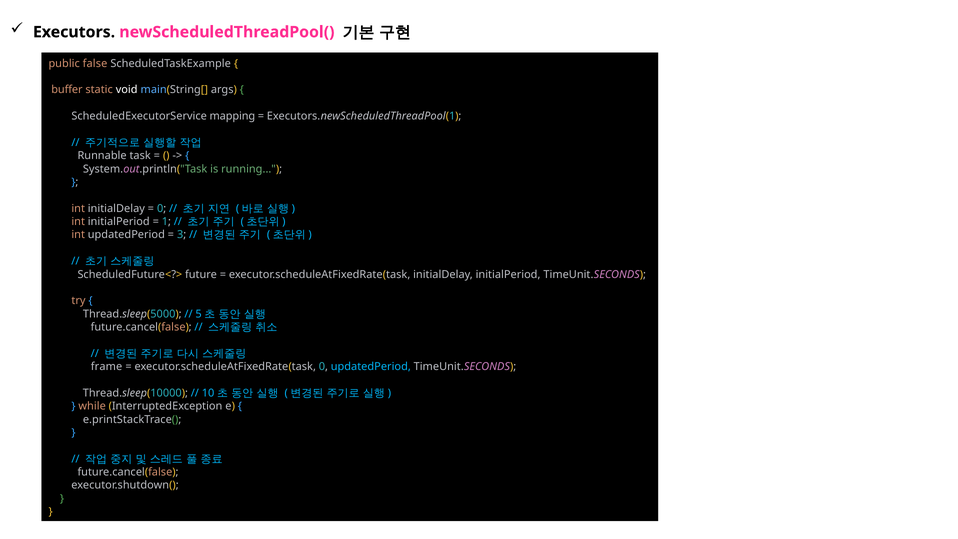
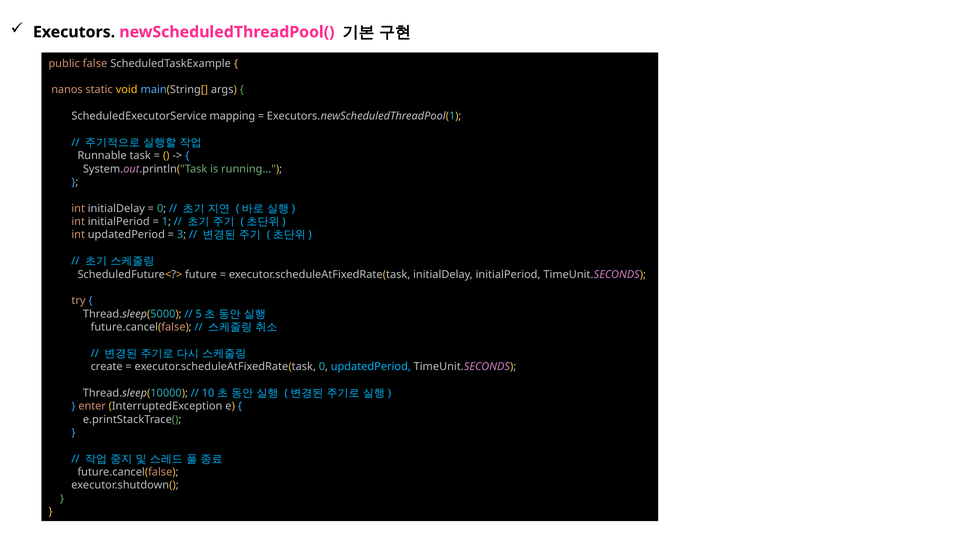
buffer: buffer -> nanos
void colour: white -> yellow
frame: frame -> create
while: while -> enter
